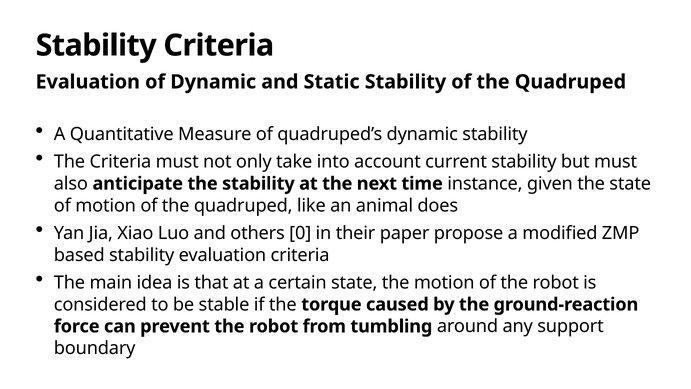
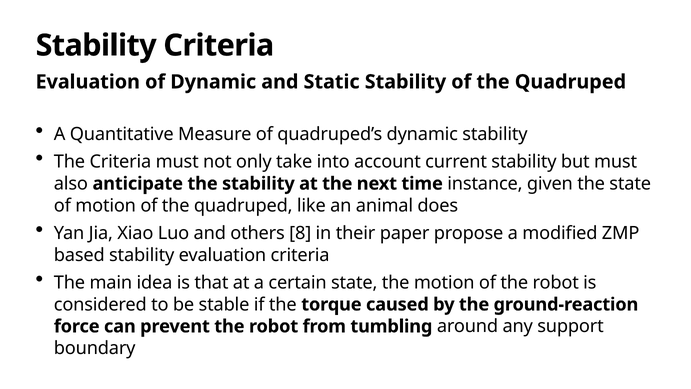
0: 0 -> 8
